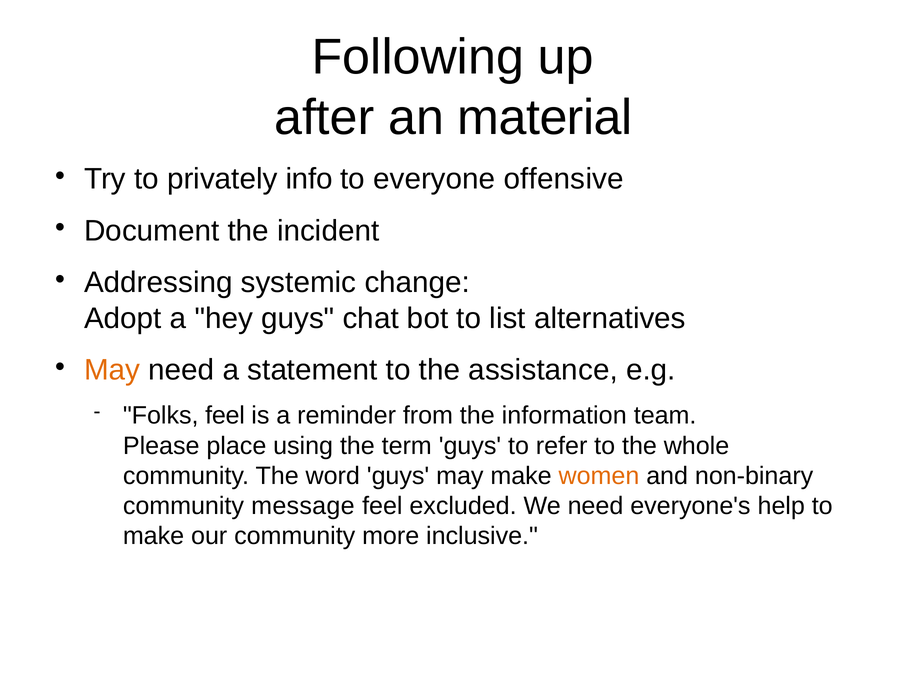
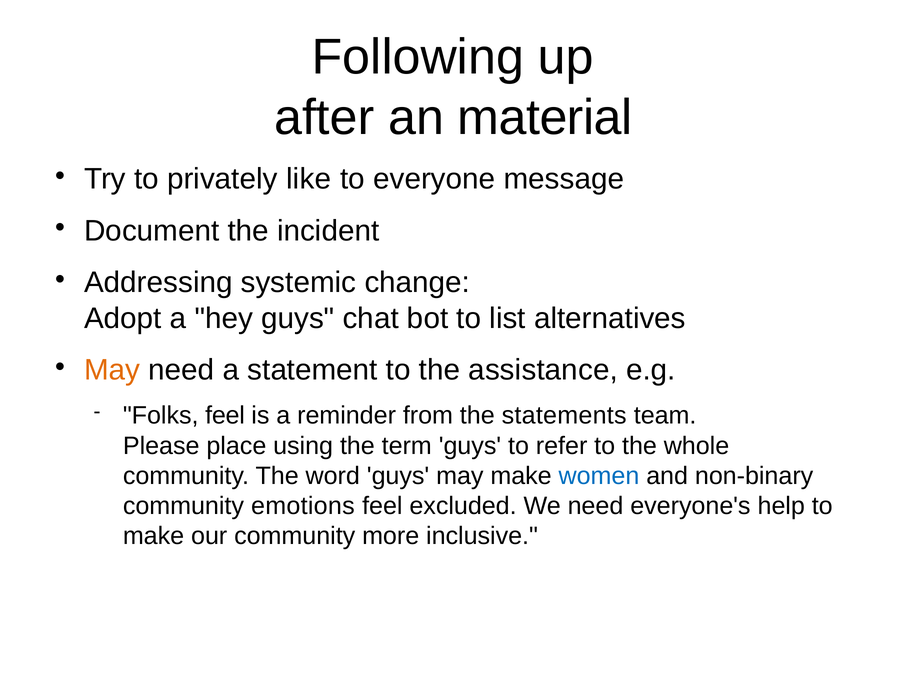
info: info -> like
offensive: offensive -> message
information: information -> statements
women colour: orange -> blue
message: message -> emotions
